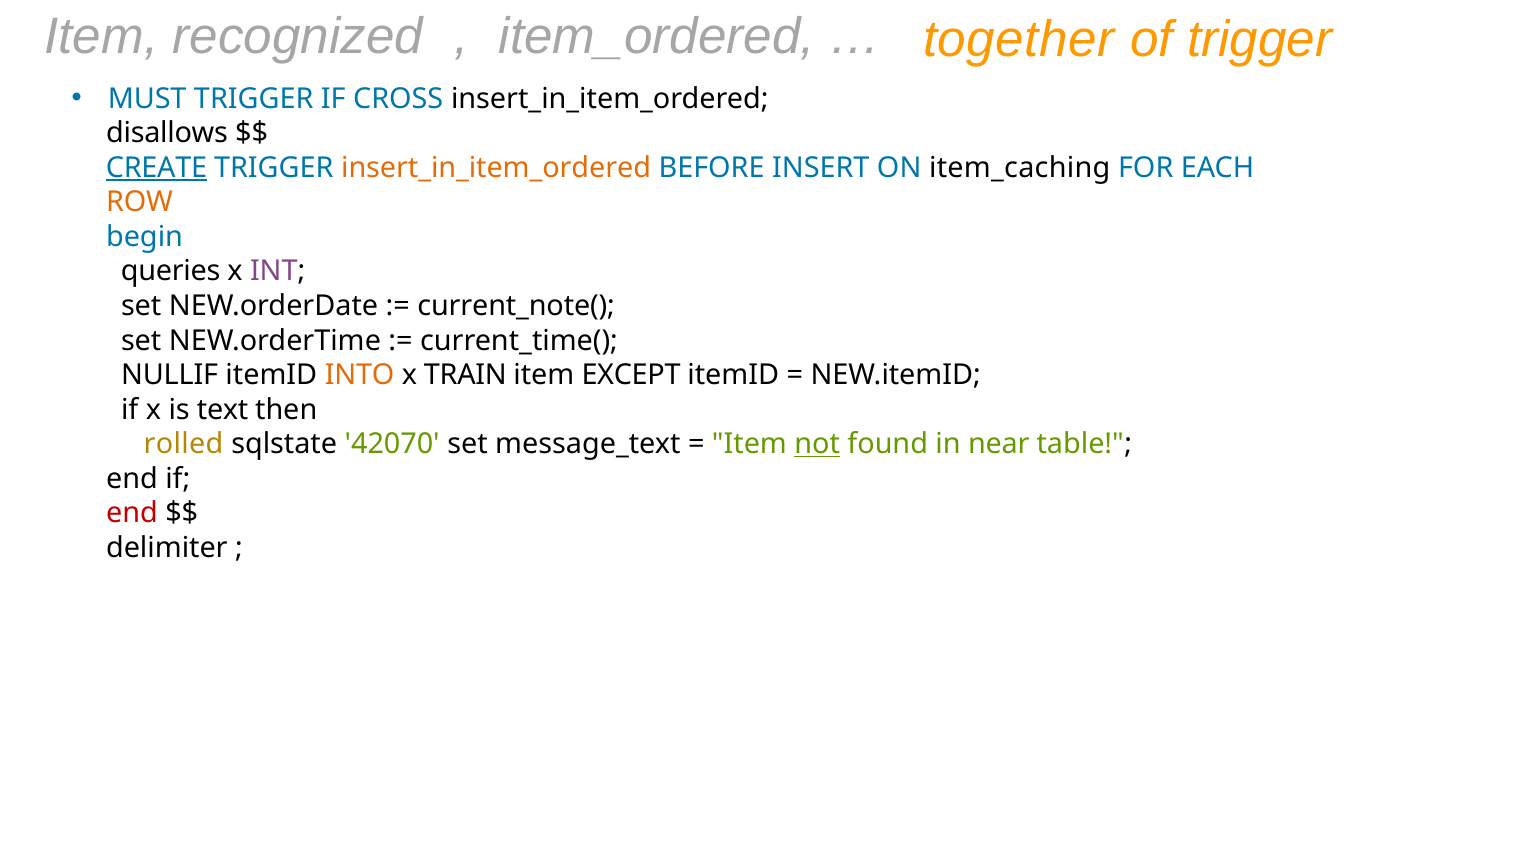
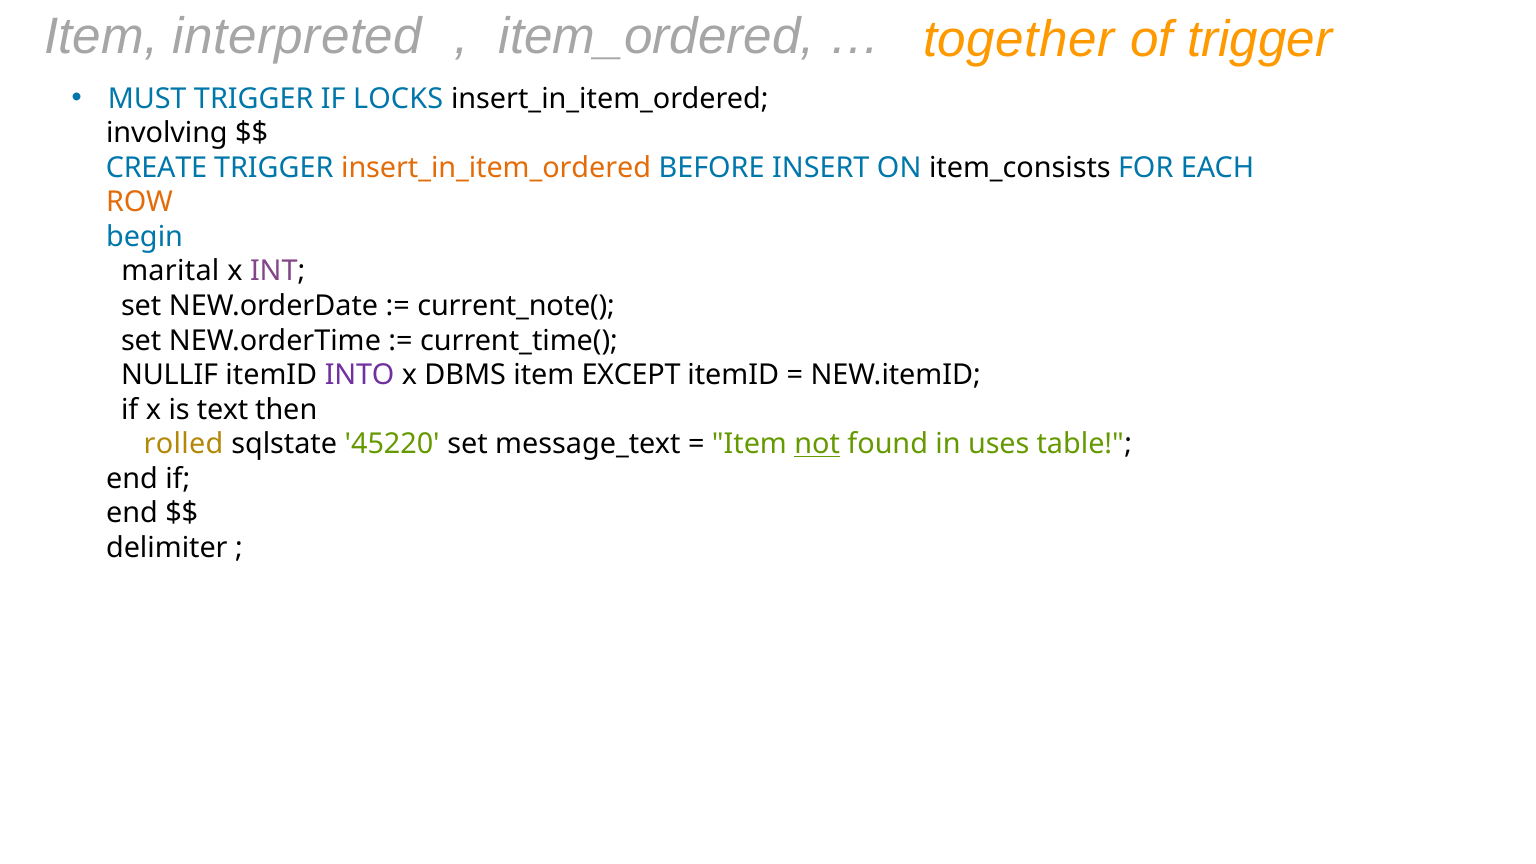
recognized: recognized -> interpreted
CROSS: CROSS -> LOCKS
disallows: disallows -> involving
CREATE underline: present -> none
item_caching: item_caching -> item_consists
queries: queries -> marital
INTO colour: orange -> purple
TRAIN: TRAIN -> DBMS
42070: 42070 -> 45220
near: near -> uses
end at (132, 513) colour: red -> black
